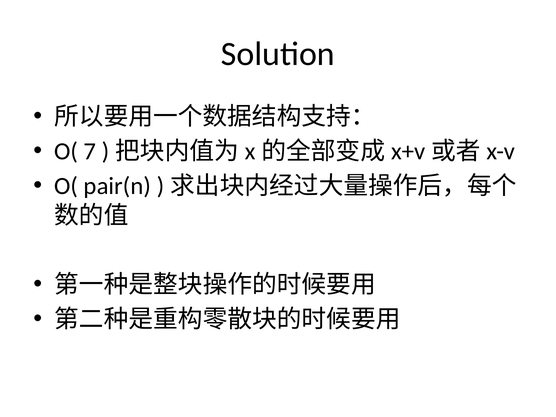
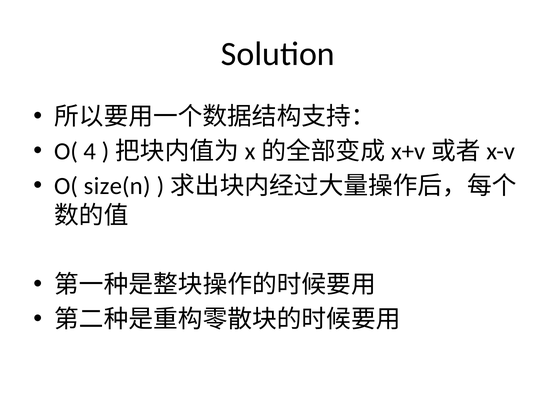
7: 7 -> 4
pair(n: pair(n -> size(n
